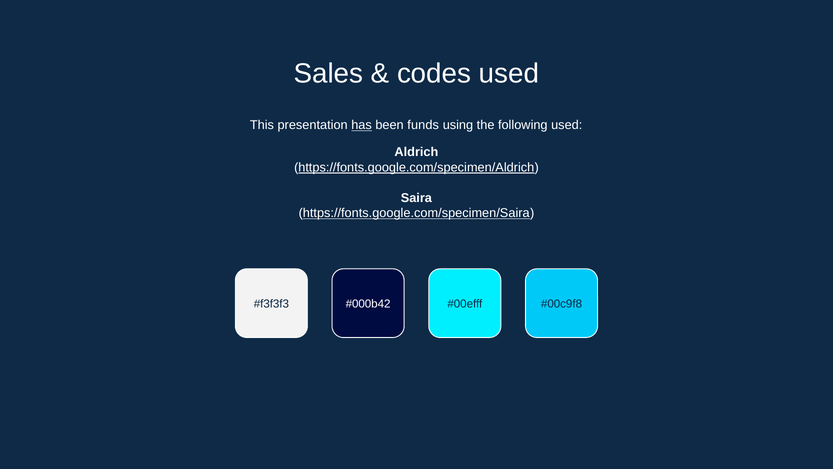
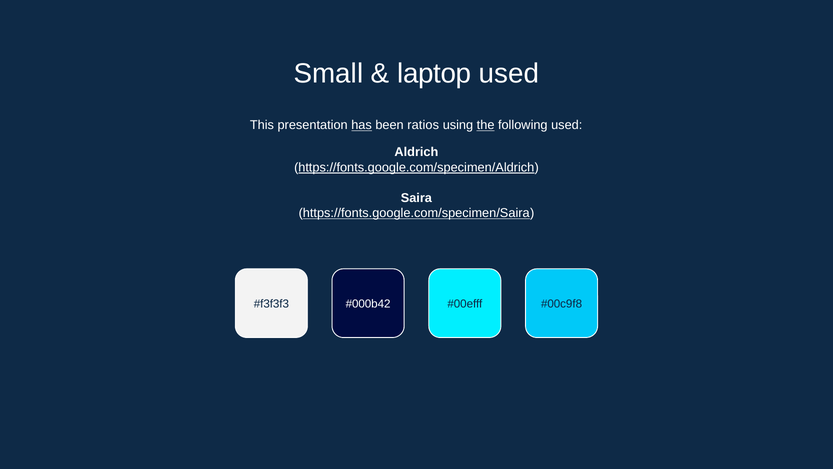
Sales: Sales -> Small
codes: codes -> laptop
funds: funds -> ratios
the underline: none -> present
